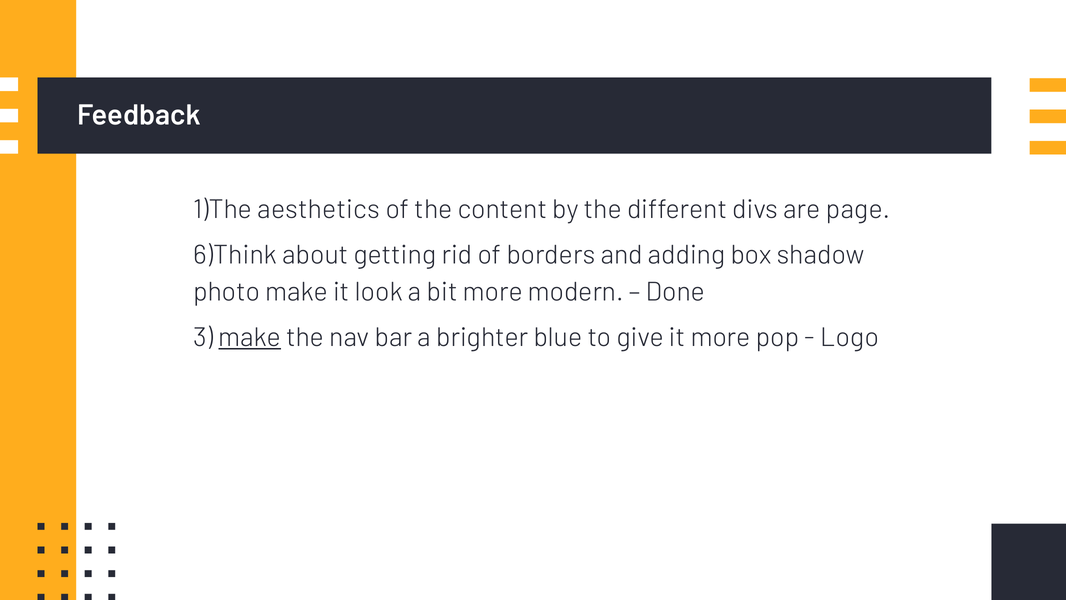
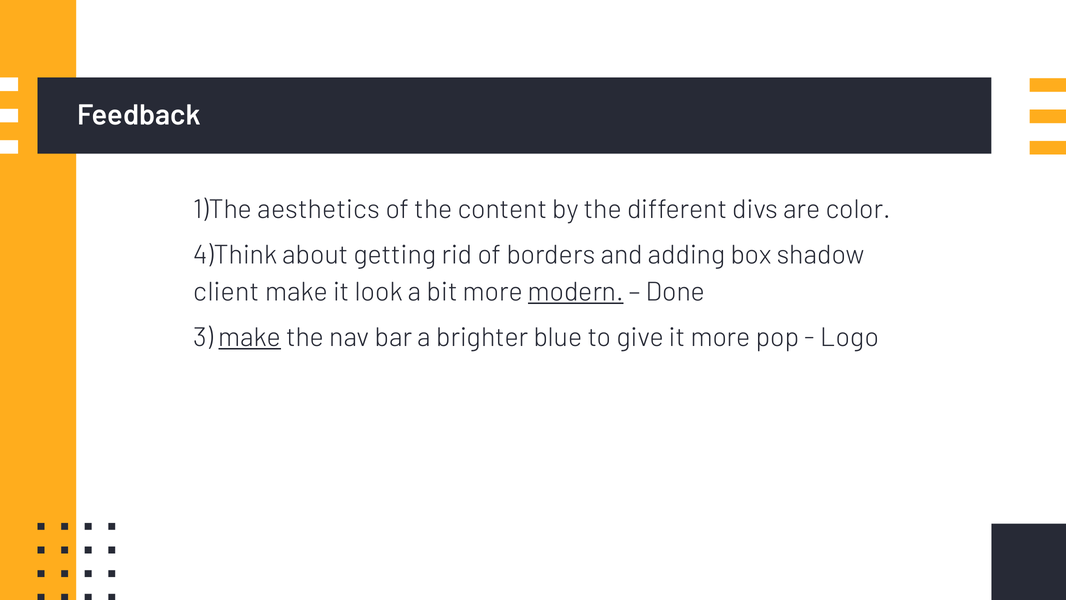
page: page -> color
6)Think: 6)Think -> 4)Think
photo: photo -> client
modern underline: none -> present
